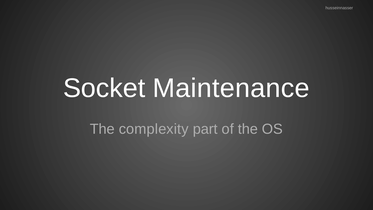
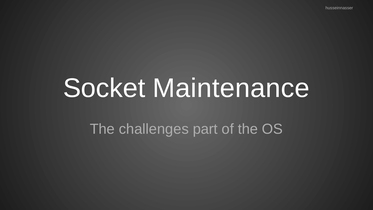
complexity: complexity -> challenges
